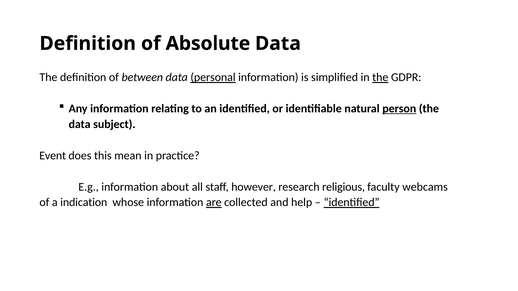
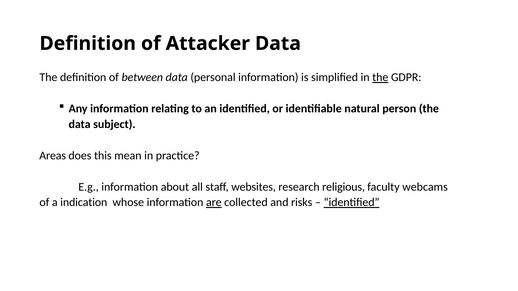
Absolute: Absolute -> Attacker
personal underline: present -> none
person underline: present -> none
Event: Event -> Areas
however: however -> websites
help: help -> risks
